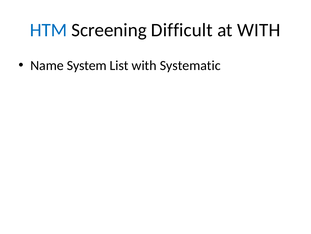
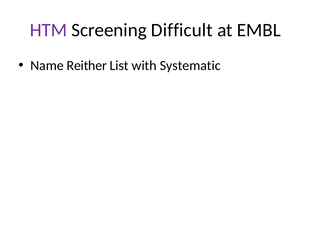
HTM colour: blue -> purple
at WITH: WITH -> EMBL
System: System -> Reither
